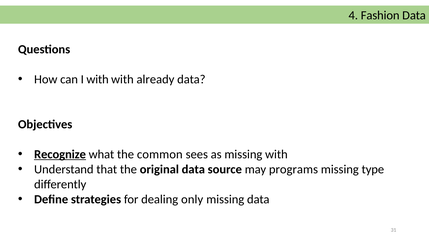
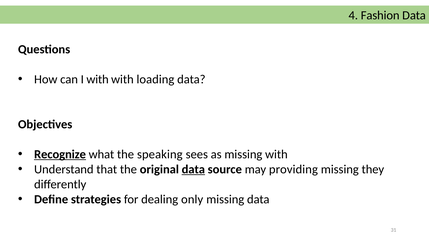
already: already -> loading
common: common -> speaking
data at (193, 170) underline: none -> present
programs: programs -> providing
type: type -> they
